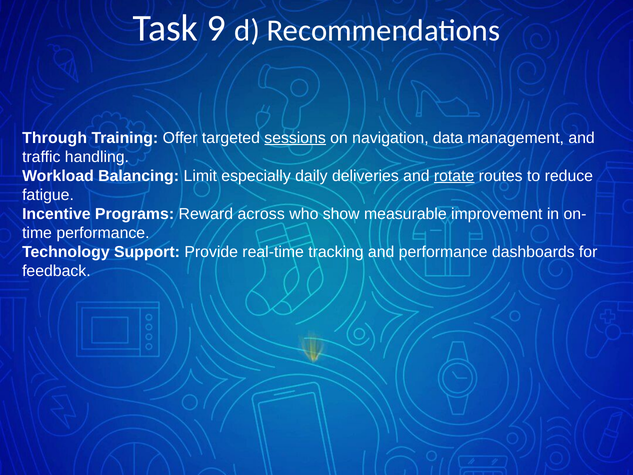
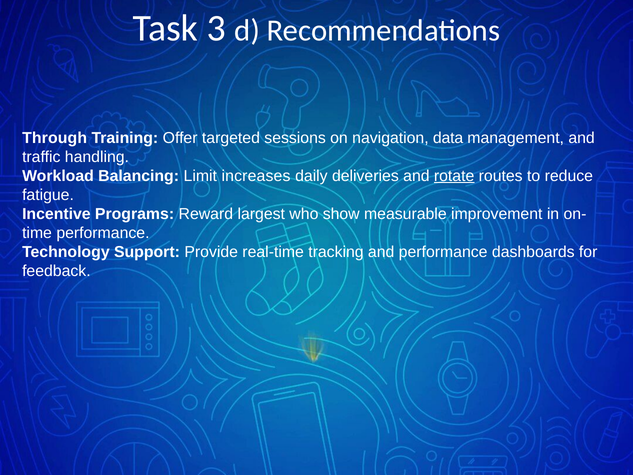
9: 9 -> 3
sessions underline: present -> none
especially: especially -> increases
across: across -> largest
